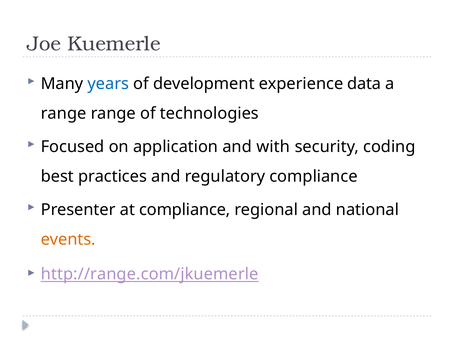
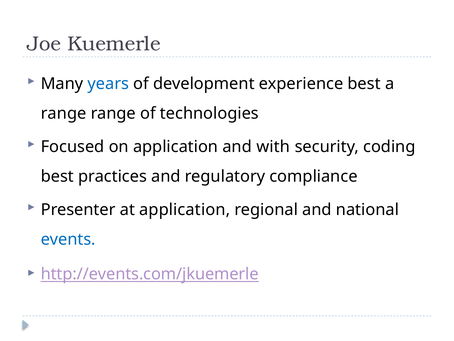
experience data: data -> best
at compliance: compliance -> application
events colour: orange -> blue
http://range.com/jkuemerle: http://range.com/jkuemerle -> http://events.com/jkuemerle
